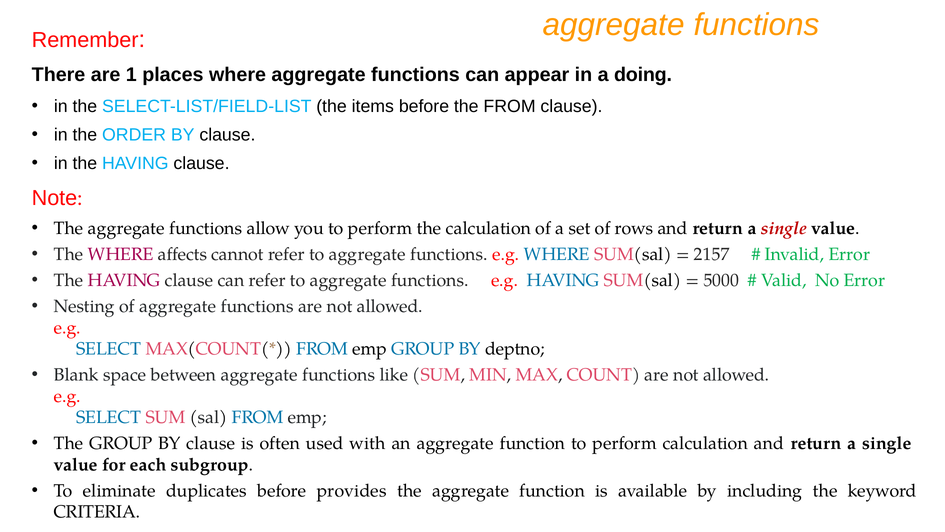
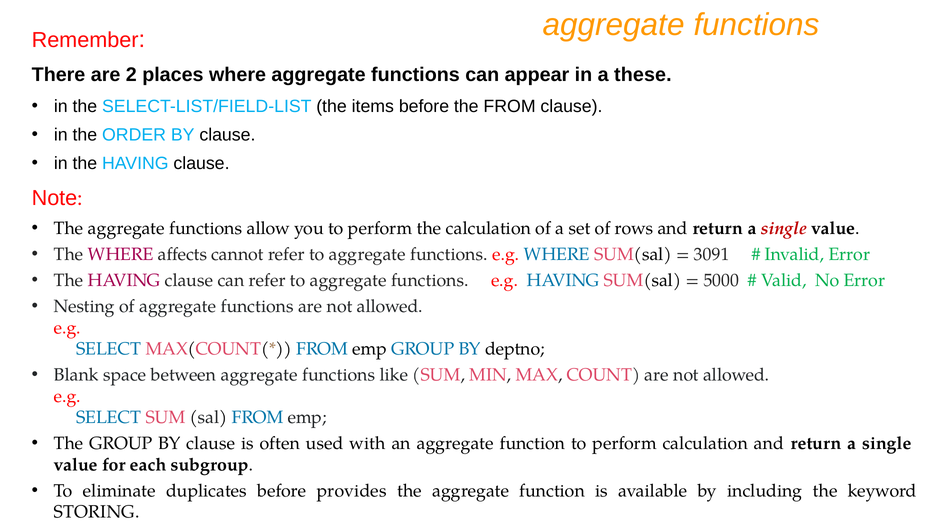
1: 1 -> 2
doing: doing -> these
2157: 2157 -> 3091
CRITERIA: CRITERIA -> STORING
